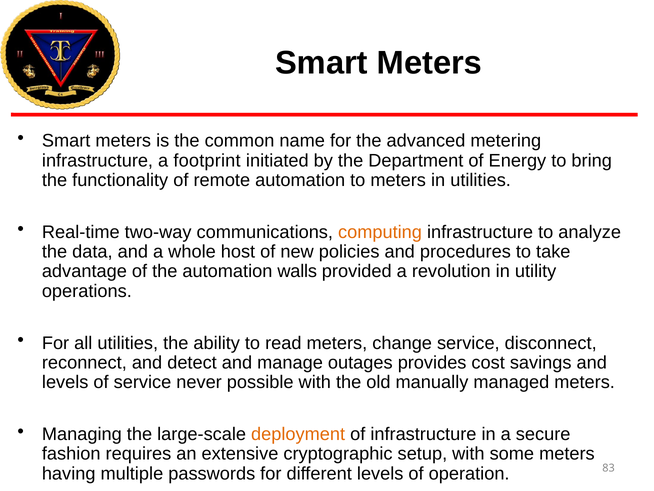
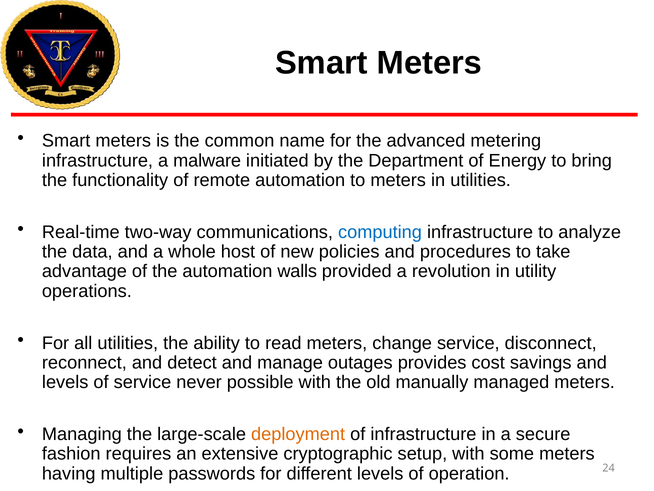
footprint: footprint -> malware
computing colour: orange -> blue
83: 83 -> 24
